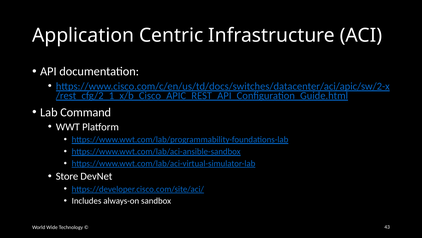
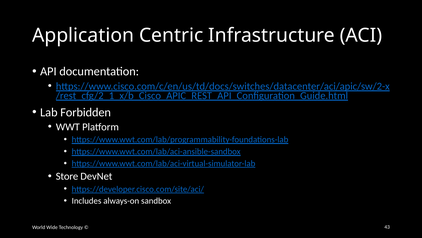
Command: Command -> Forbidden
